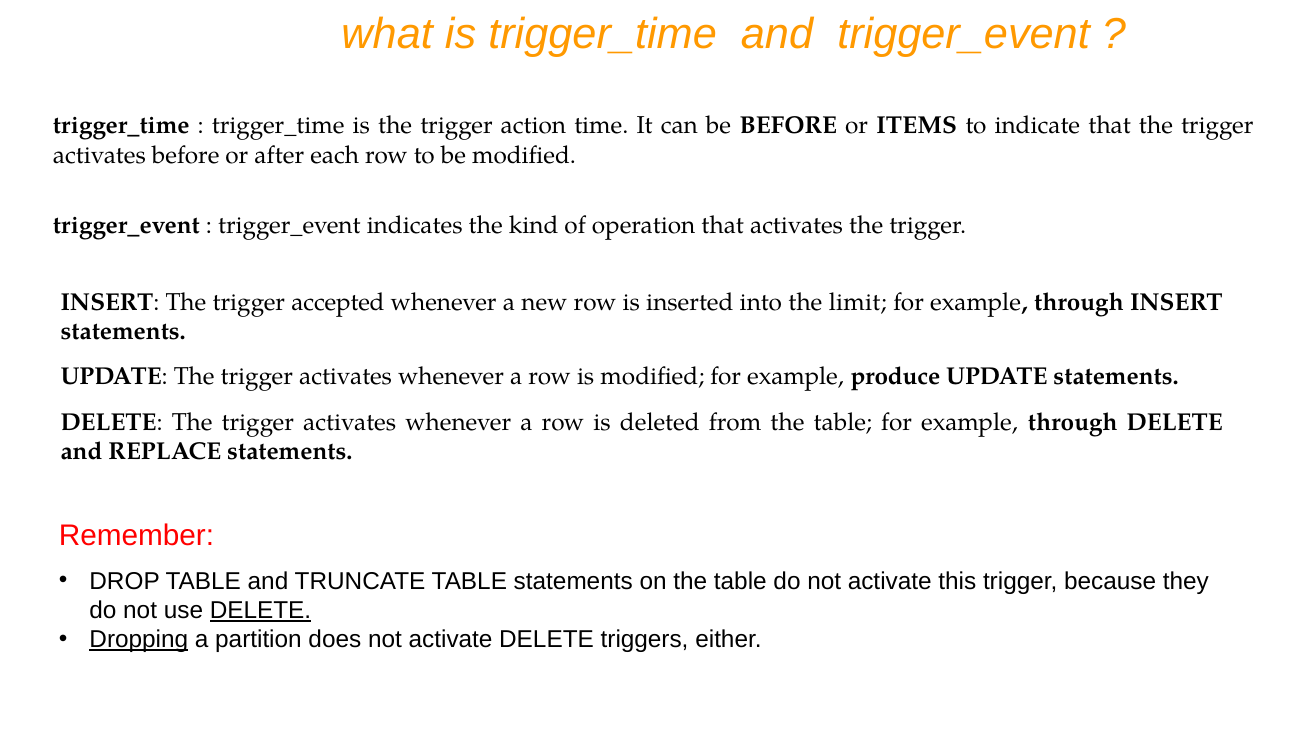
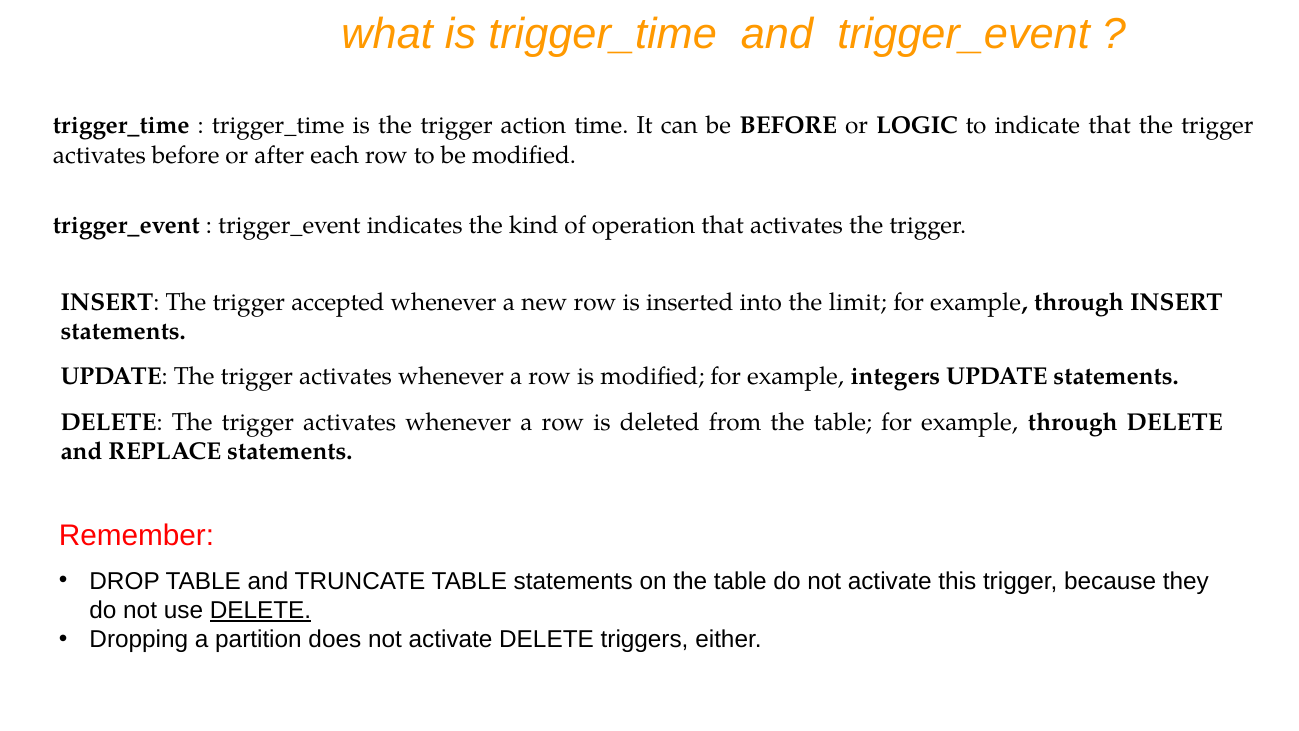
ITEMS: ITEMS -> LOGIC
produce: produce -> integers
Dropping underline: present -> none
